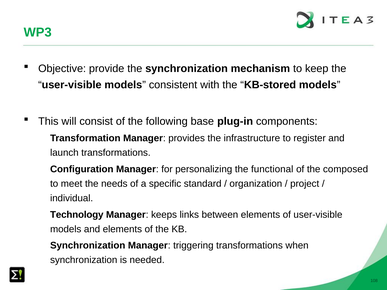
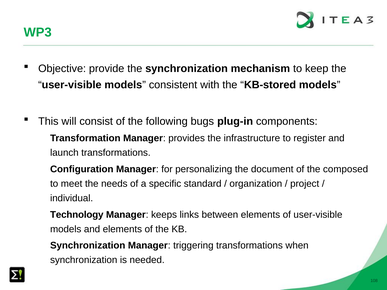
base: base -> bugs
functional: functional -> document
